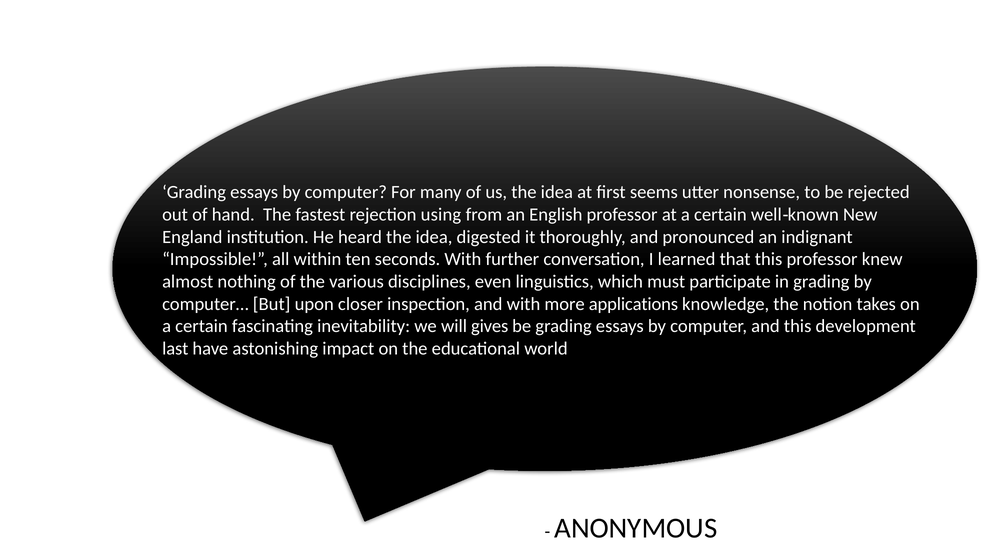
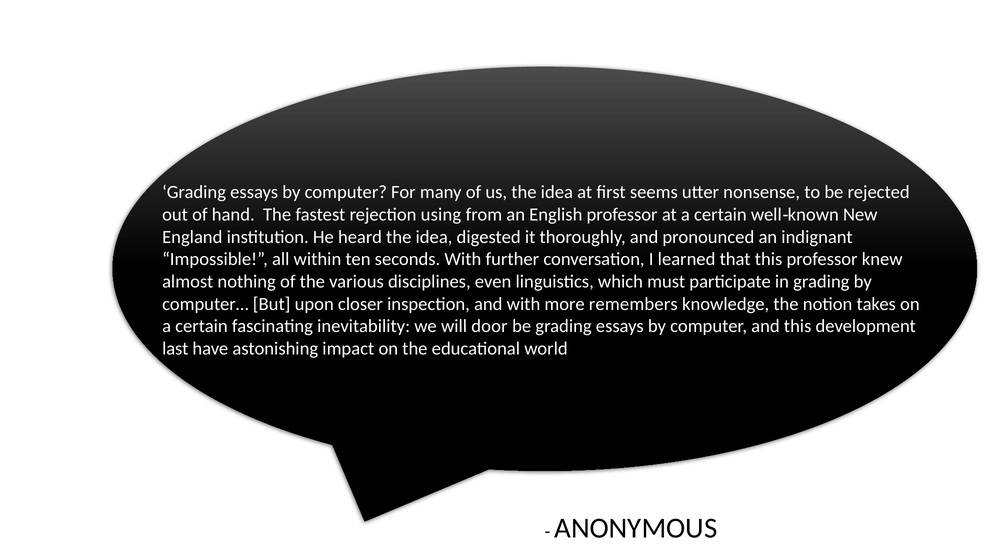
applications: applications -> remembers
gives: gives -> door
